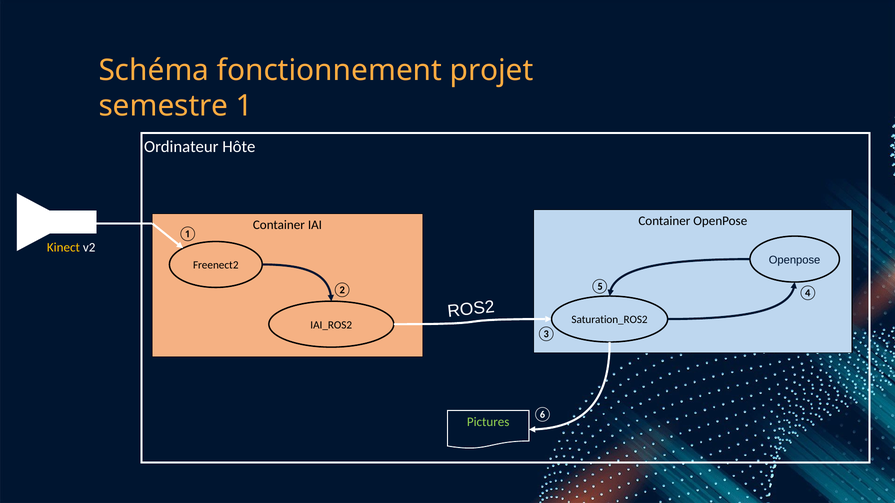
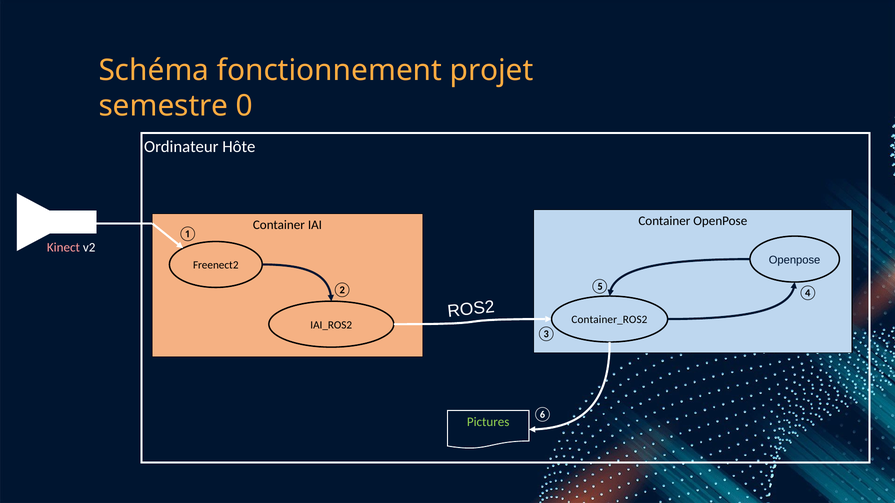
1: 1 -> 0
Kinect colour: yellow -> pink
Saturation_ROS2: Saturation_ROS2 -> Container_ROS2
